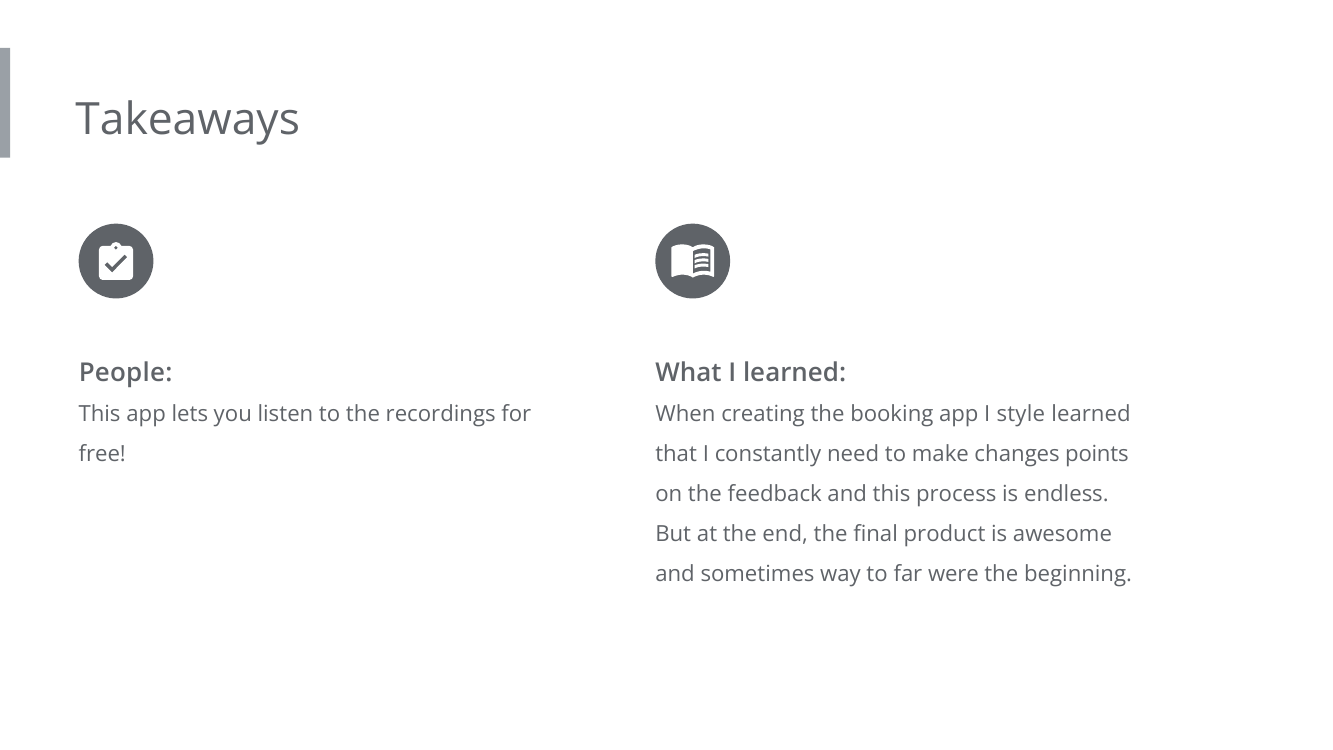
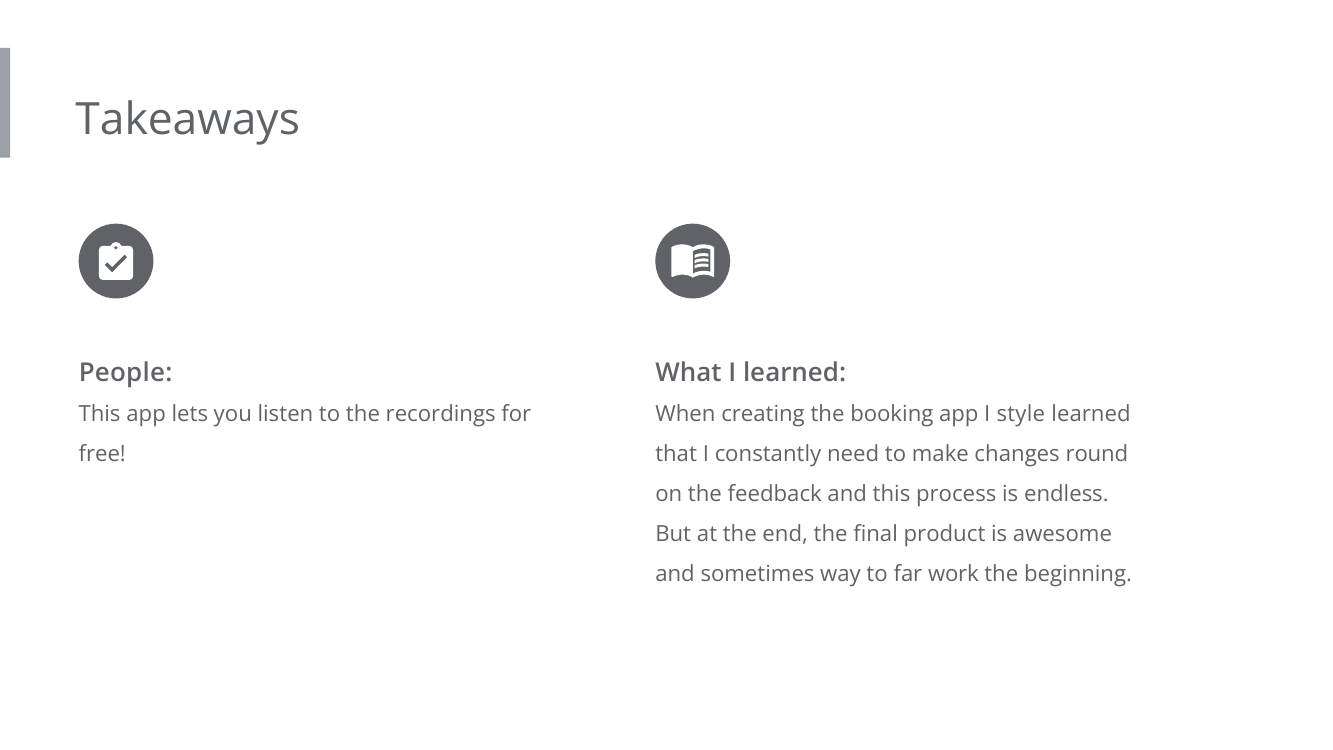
points: points -> round
were: were -> work
